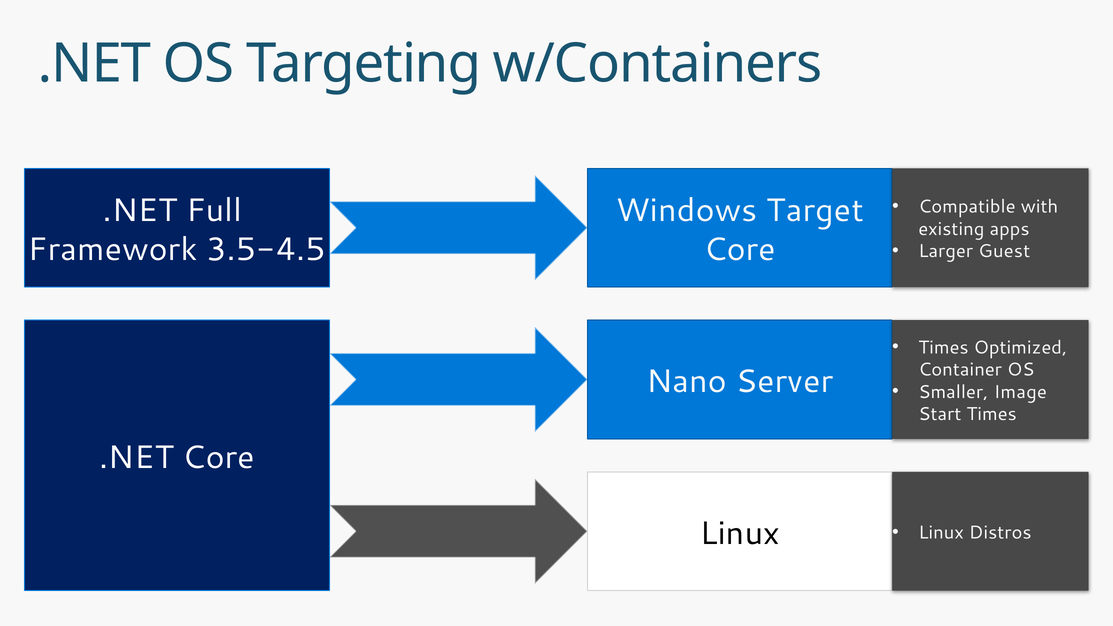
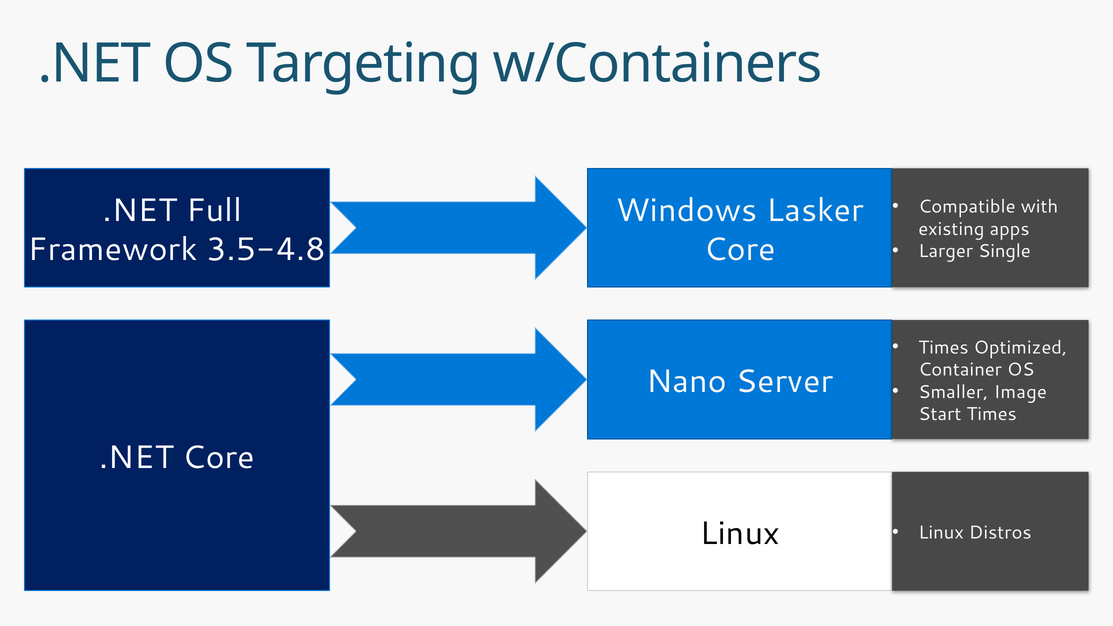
Target: Target -> Lasker
3.5-4.5: 3.5-4.5 -> 3.5-4.8
Guest: Guest -> Single
